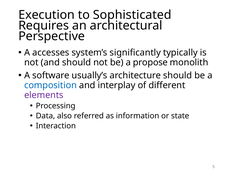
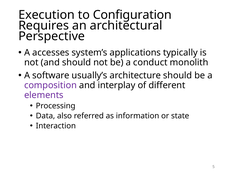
Sophisticated: Sophisticated -> Configuration
significantly: significantly -> applications
propose: propose -> conduct
composition colour: blue -> purple
